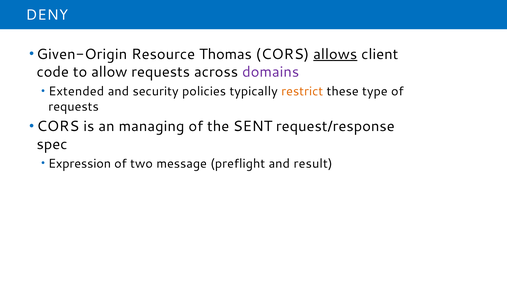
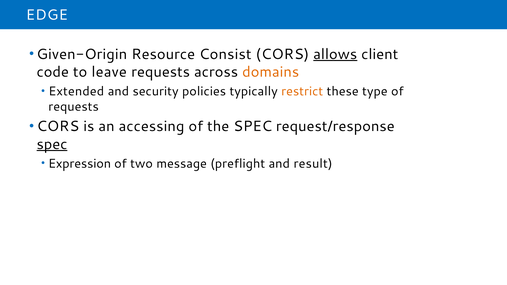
DENY: DENY -> EDGE
Thomas: Thomas -> Consist
allow: allow -> leave
domains colour: purple -> orange
managing: managing -> accessing
the SENT: SENT -> SPEC
spec at (52, 144) underline: none -> present
